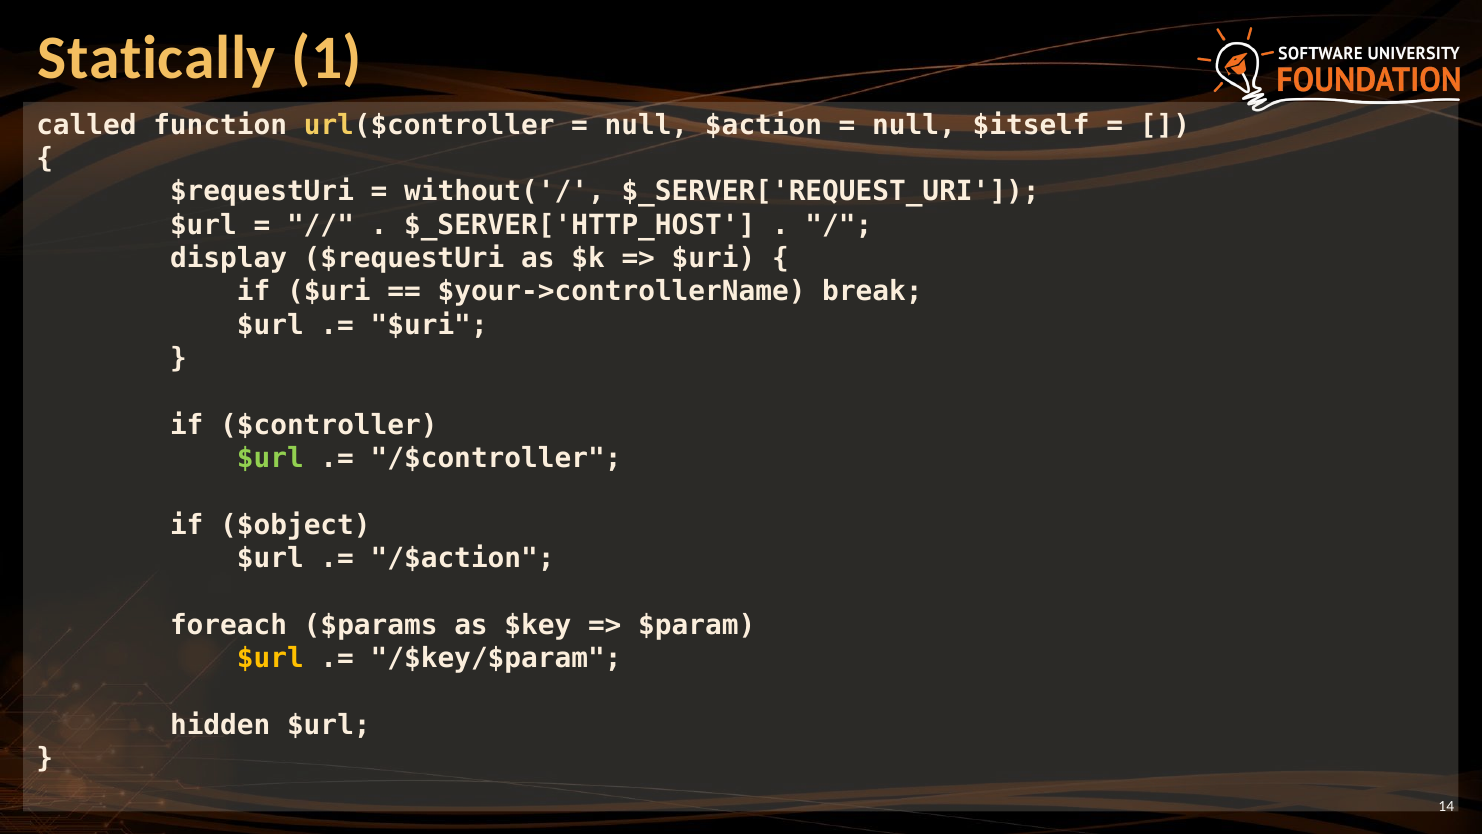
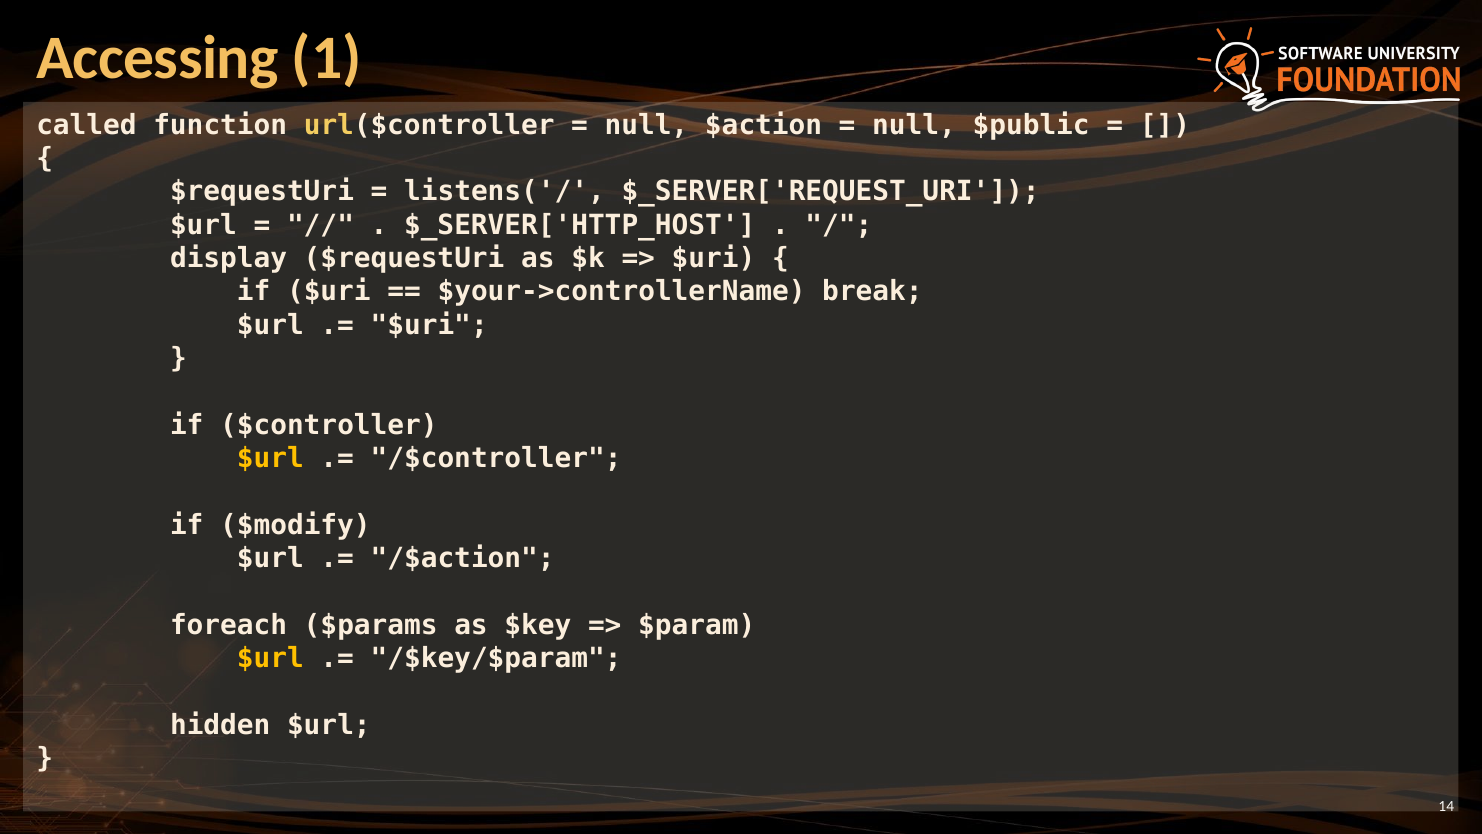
Statically: Statically -> Accessing
$itself: $itself -> $public
without('/: without('/ -> listens('/
$url at (270, 458) colour: light green -> yellow
$object: $object -> $modify
